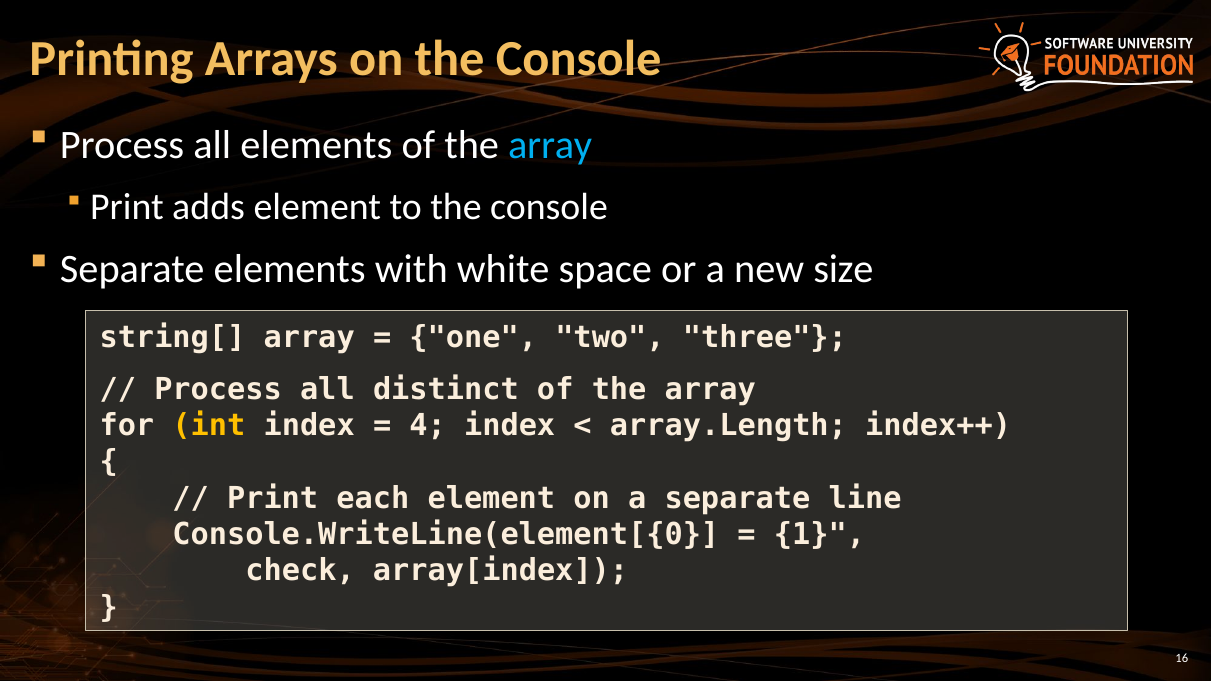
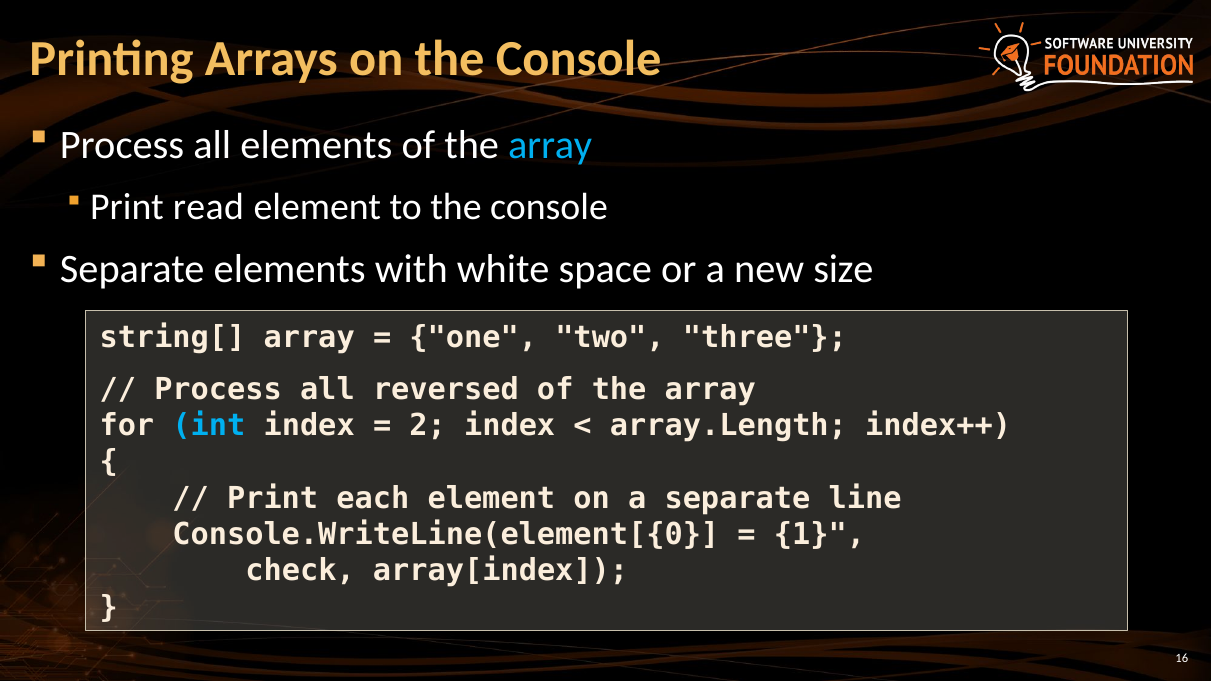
adds: adds -> read
distinct: distinct -> reversed
int colour: yellow -> light blue
4: 4 -> 2
